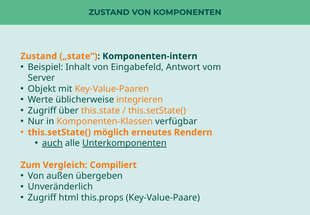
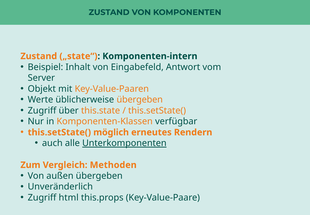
üblicherweise integrieren: integrieren -> übergeben
auch underline: present -> none
Compiliert: Compiliert -> Methoden
